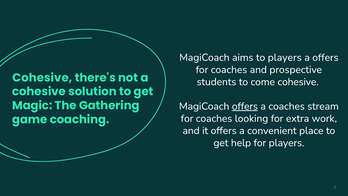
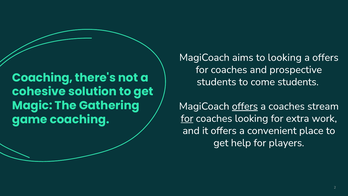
to players: players -> looking
Cohesive at (42, 78): Cohesive -> Coaching
come cohesive: cohesive -> students
for at (187, 118) underline: none -> present
